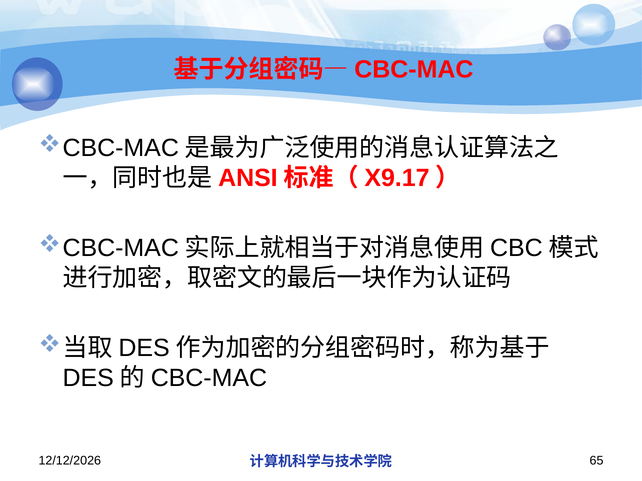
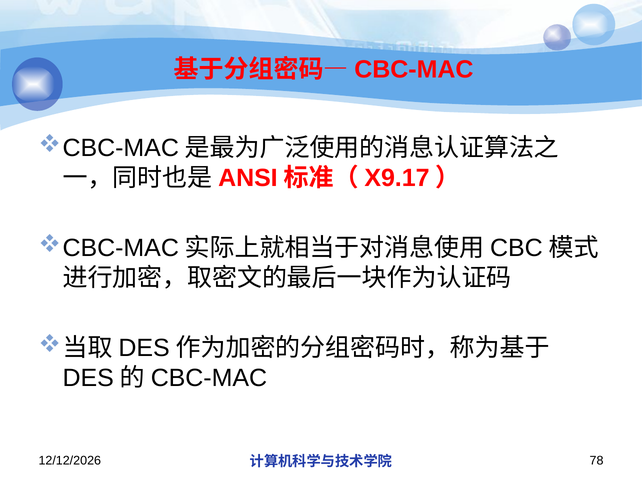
65: 65 -> 78
